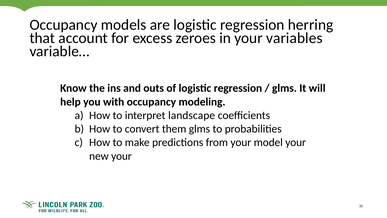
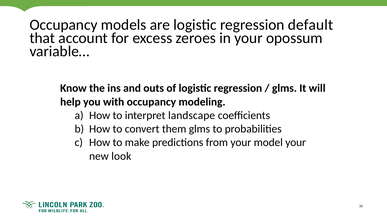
herring: herring -> default
variables: variables -> opossum
new your: your -> look
